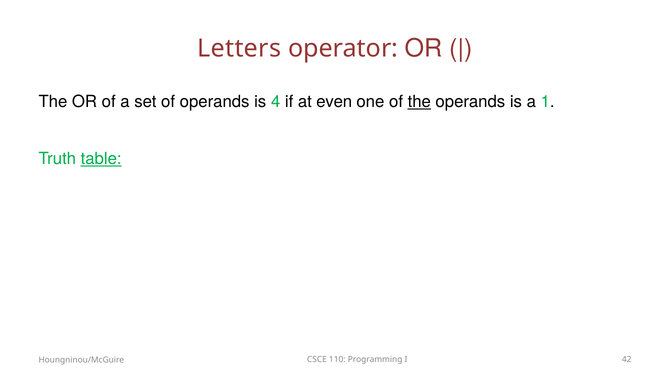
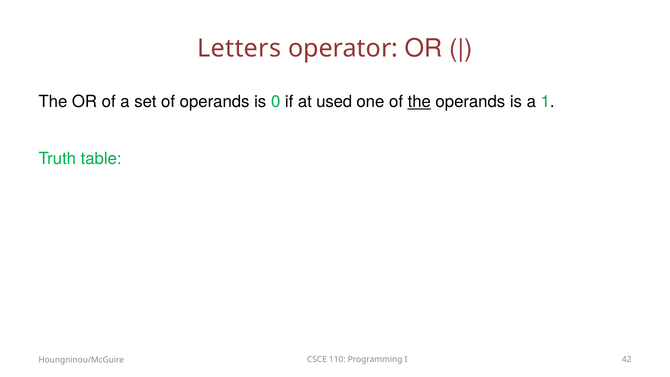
4: 4 -> 0
even: even -> used
table underline: present -> none
